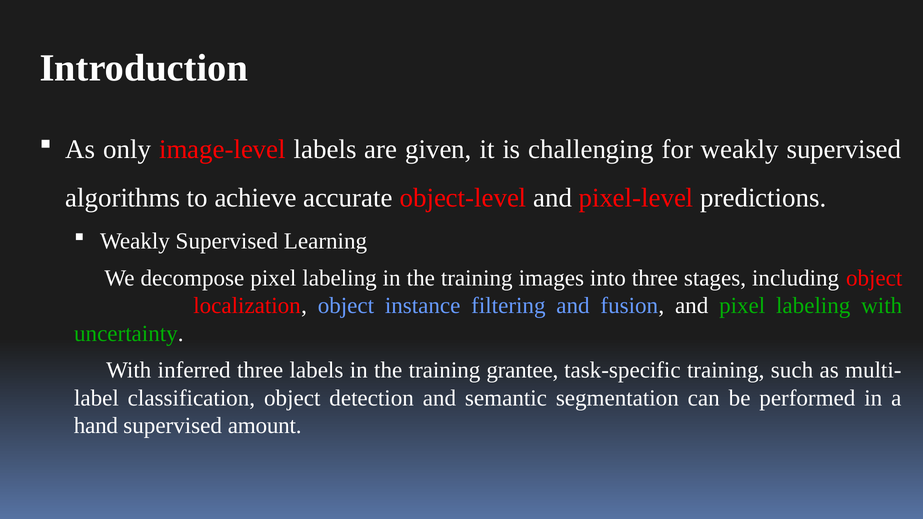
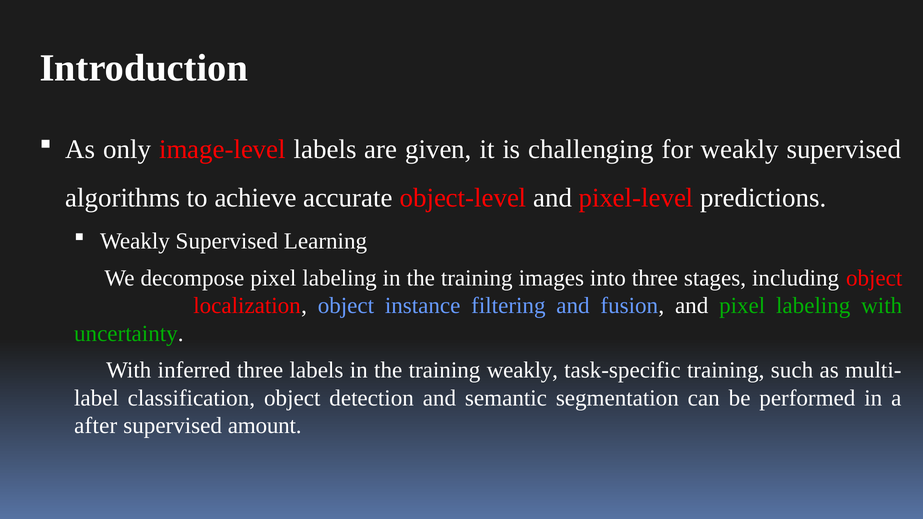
training grantee: grantee -> weakly
hand: hand -> after
